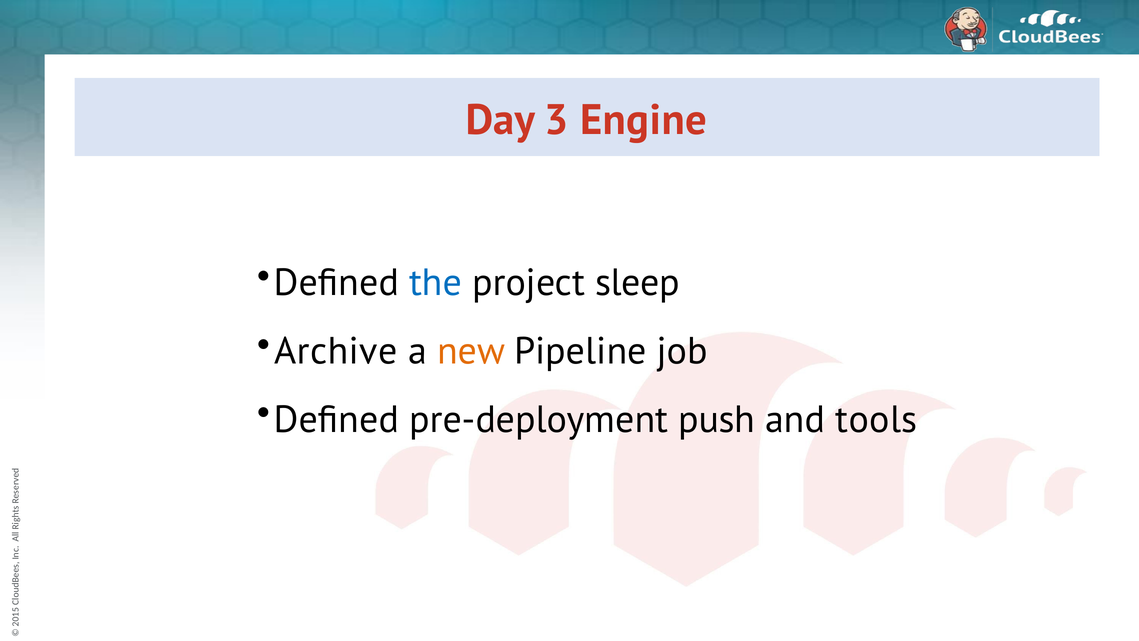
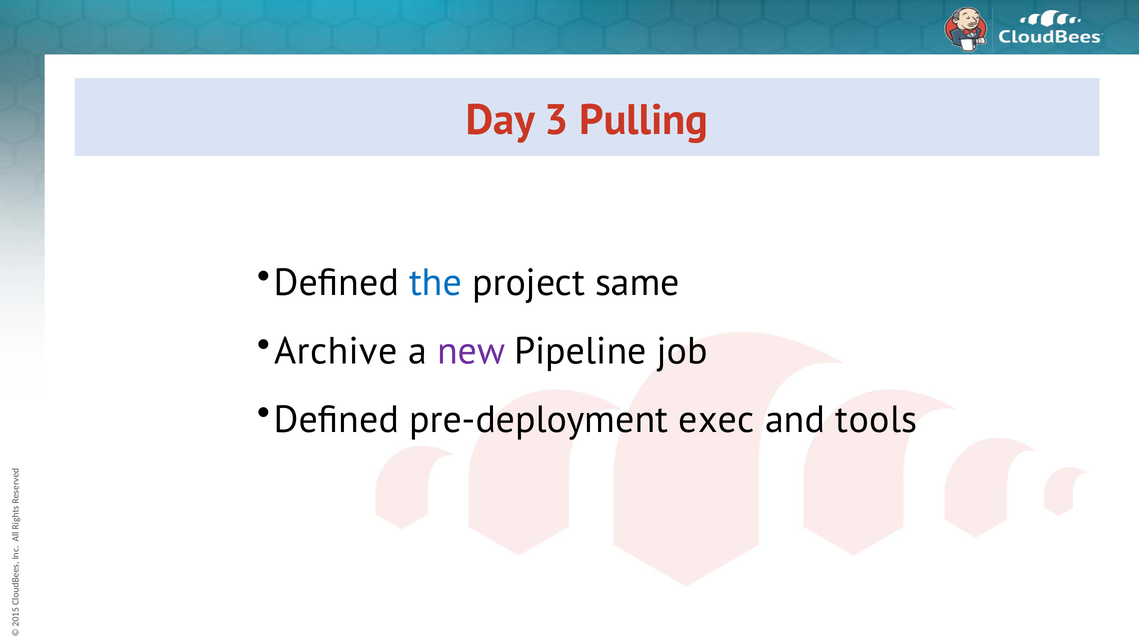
Engine: Engine -> Pulling
sleep: sleep -> same
new colour: orange -> purple
push: push -> exec
